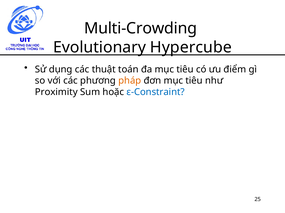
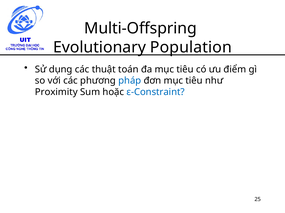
Multi-Crowding: Multi-Crowding -> Multi-Offspring
Hypercube: Hypercube -> Population
pháp colour: orange -> blue
